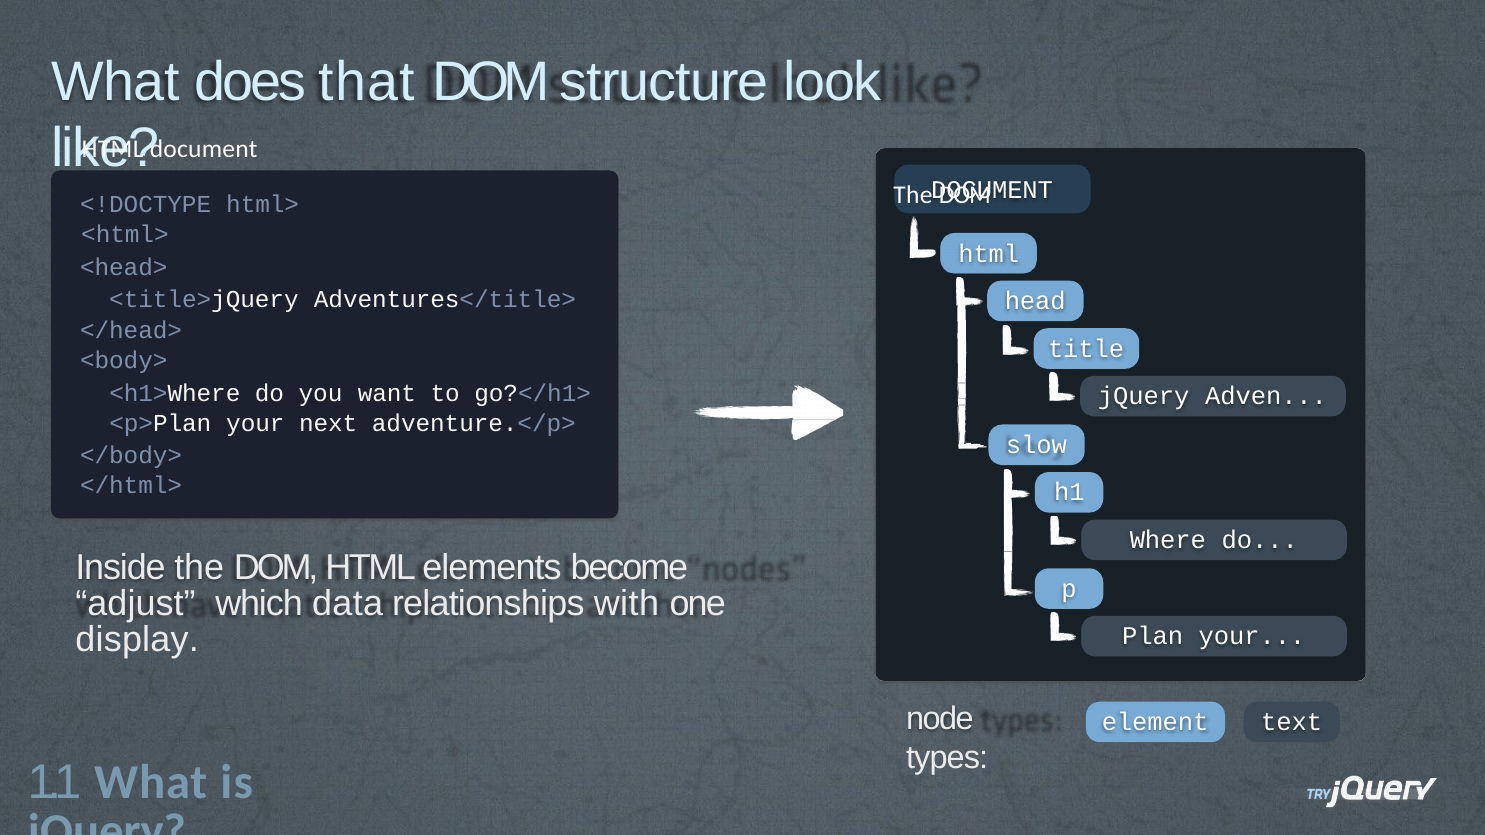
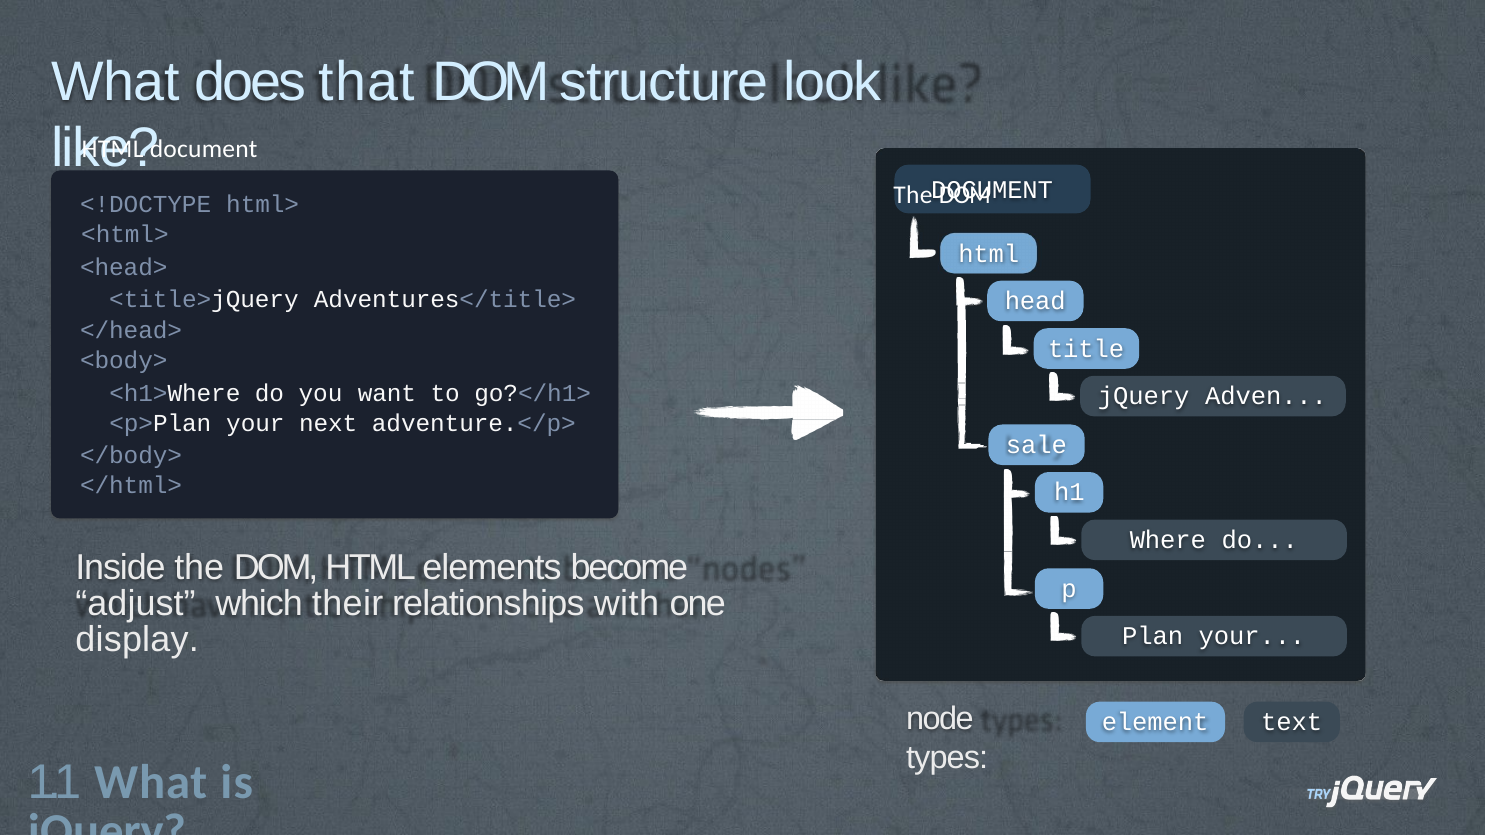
slow: slow -> sale
data: data -> their
